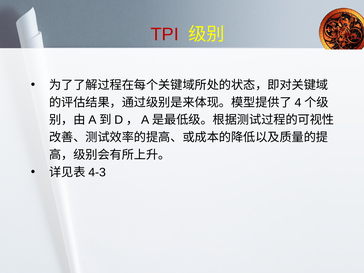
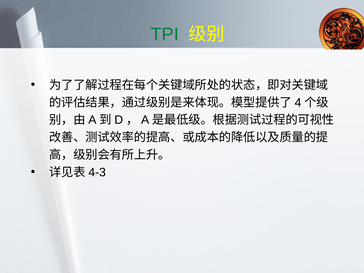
TPI colour: red -> green
